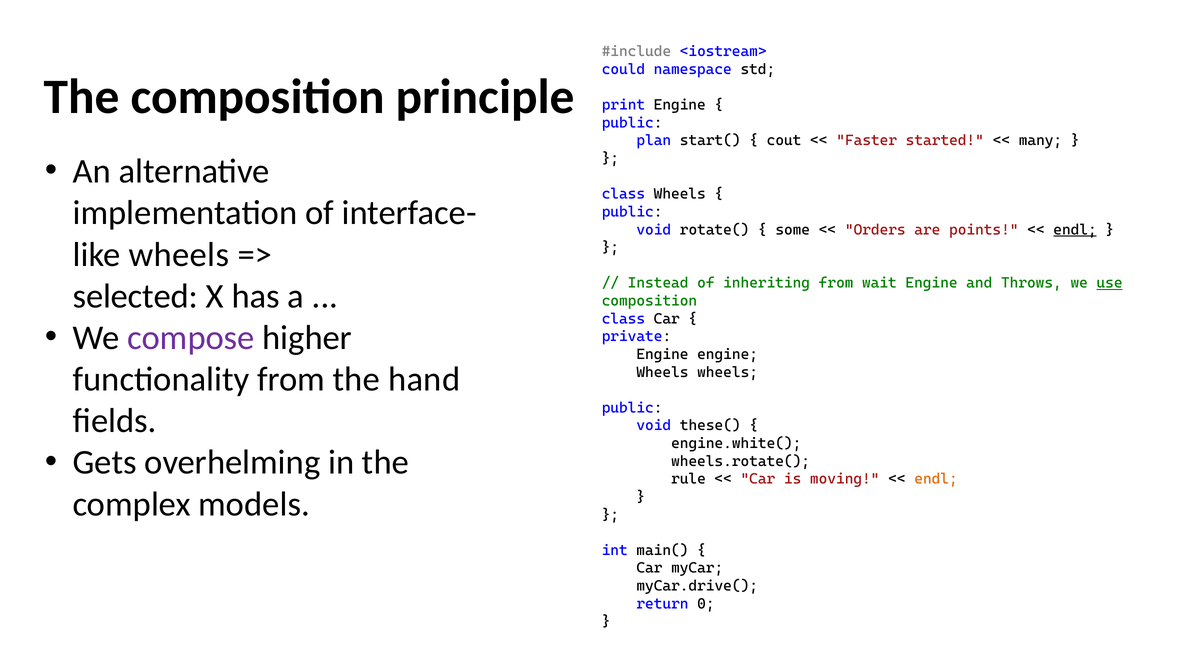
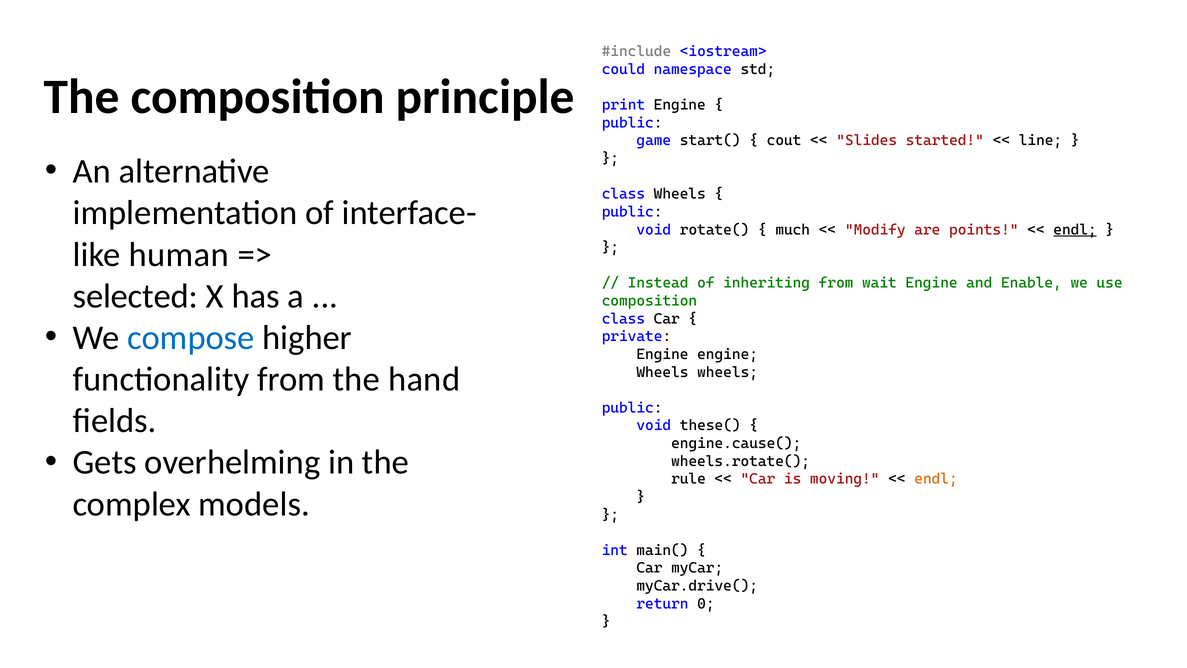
plan: plan -> game
Faster: Faster -> Slides
many: many -> line
some: some -> much
Orders: Orders -> Modify
wheels at (179, 254): wheels -> human
Throws: Throws -> Enable
use underline: present -> none
compose colour: purple -> blue
engine.white(: engine.white( -> engine.cause(
